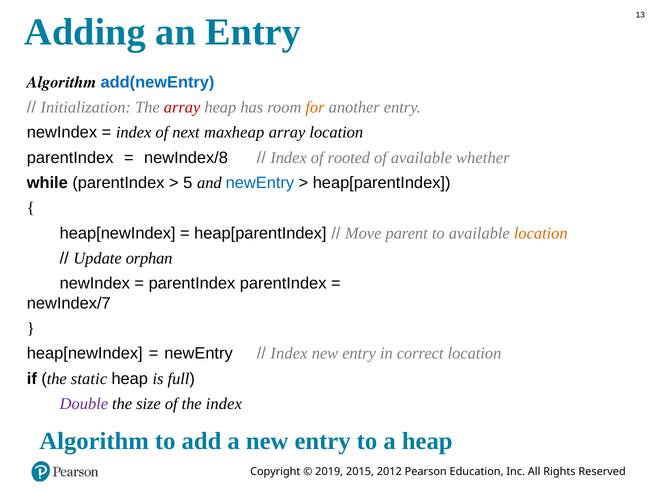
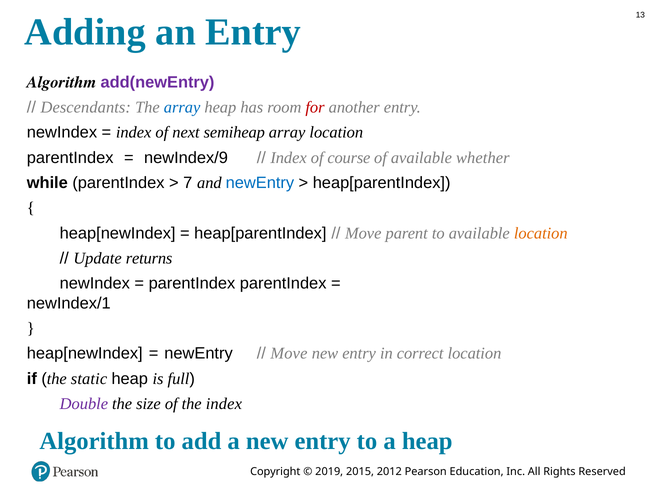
add(newEntry colour: blue -> purple
Initialization: Initialization -> Descendants
array at (182, 108) colour: red -> blue
for colour: orange -> red
maxheap: maxheap -> semiheap
newIndex/8: newIndex/8 -> newIndex/9
rooted: rooted -> course
5: 5 -> 7
orphan: orphan -> returns
newIndex/7: newIndex/7 -> newIndex/1
Index at (289, 354): Index -> Move
